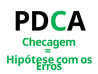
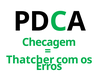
Hipótese: Hipótese -> Thatcher
